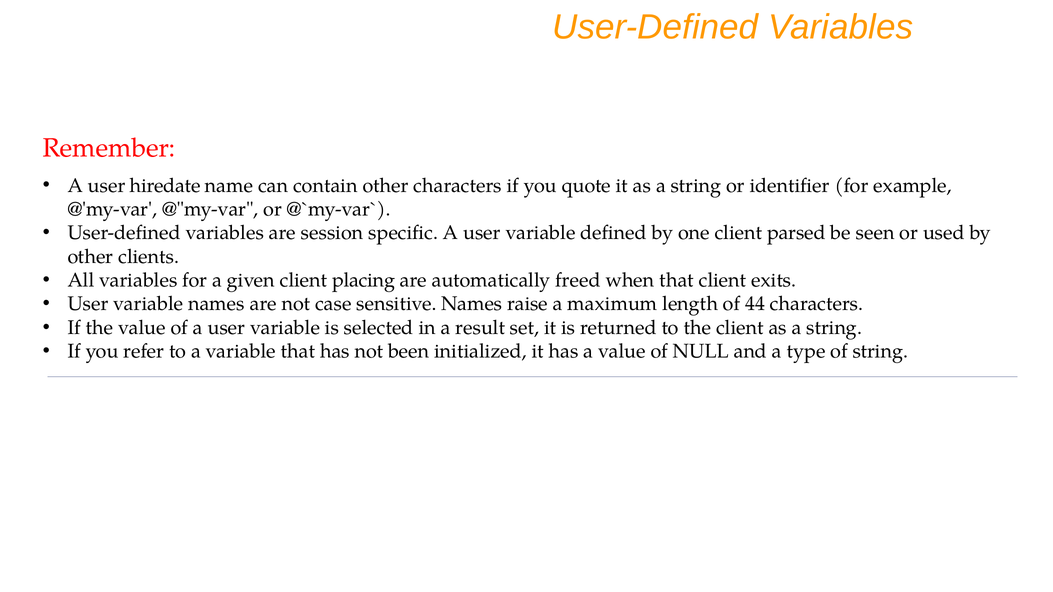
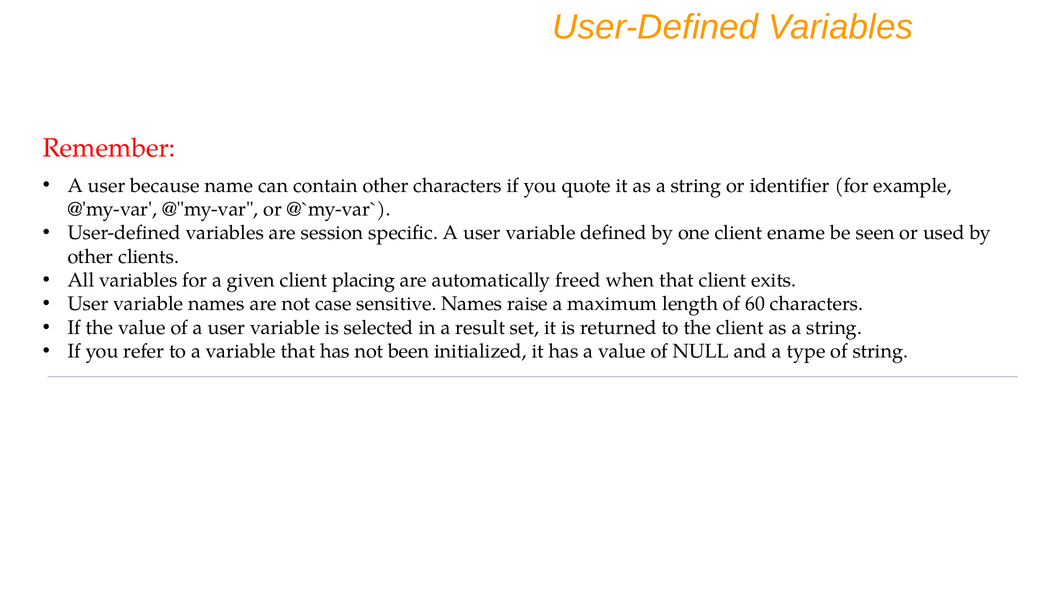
hiredate: hiredate -> because
parsed: parsed -> ename
44: 44 -> 60
